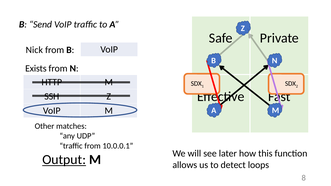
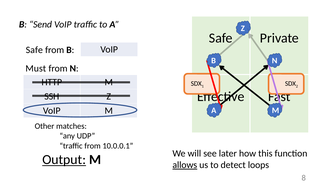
Nick at (34, 50): Nick -> Safe
Exists: Exists -> Must
allows underline: none -> present
